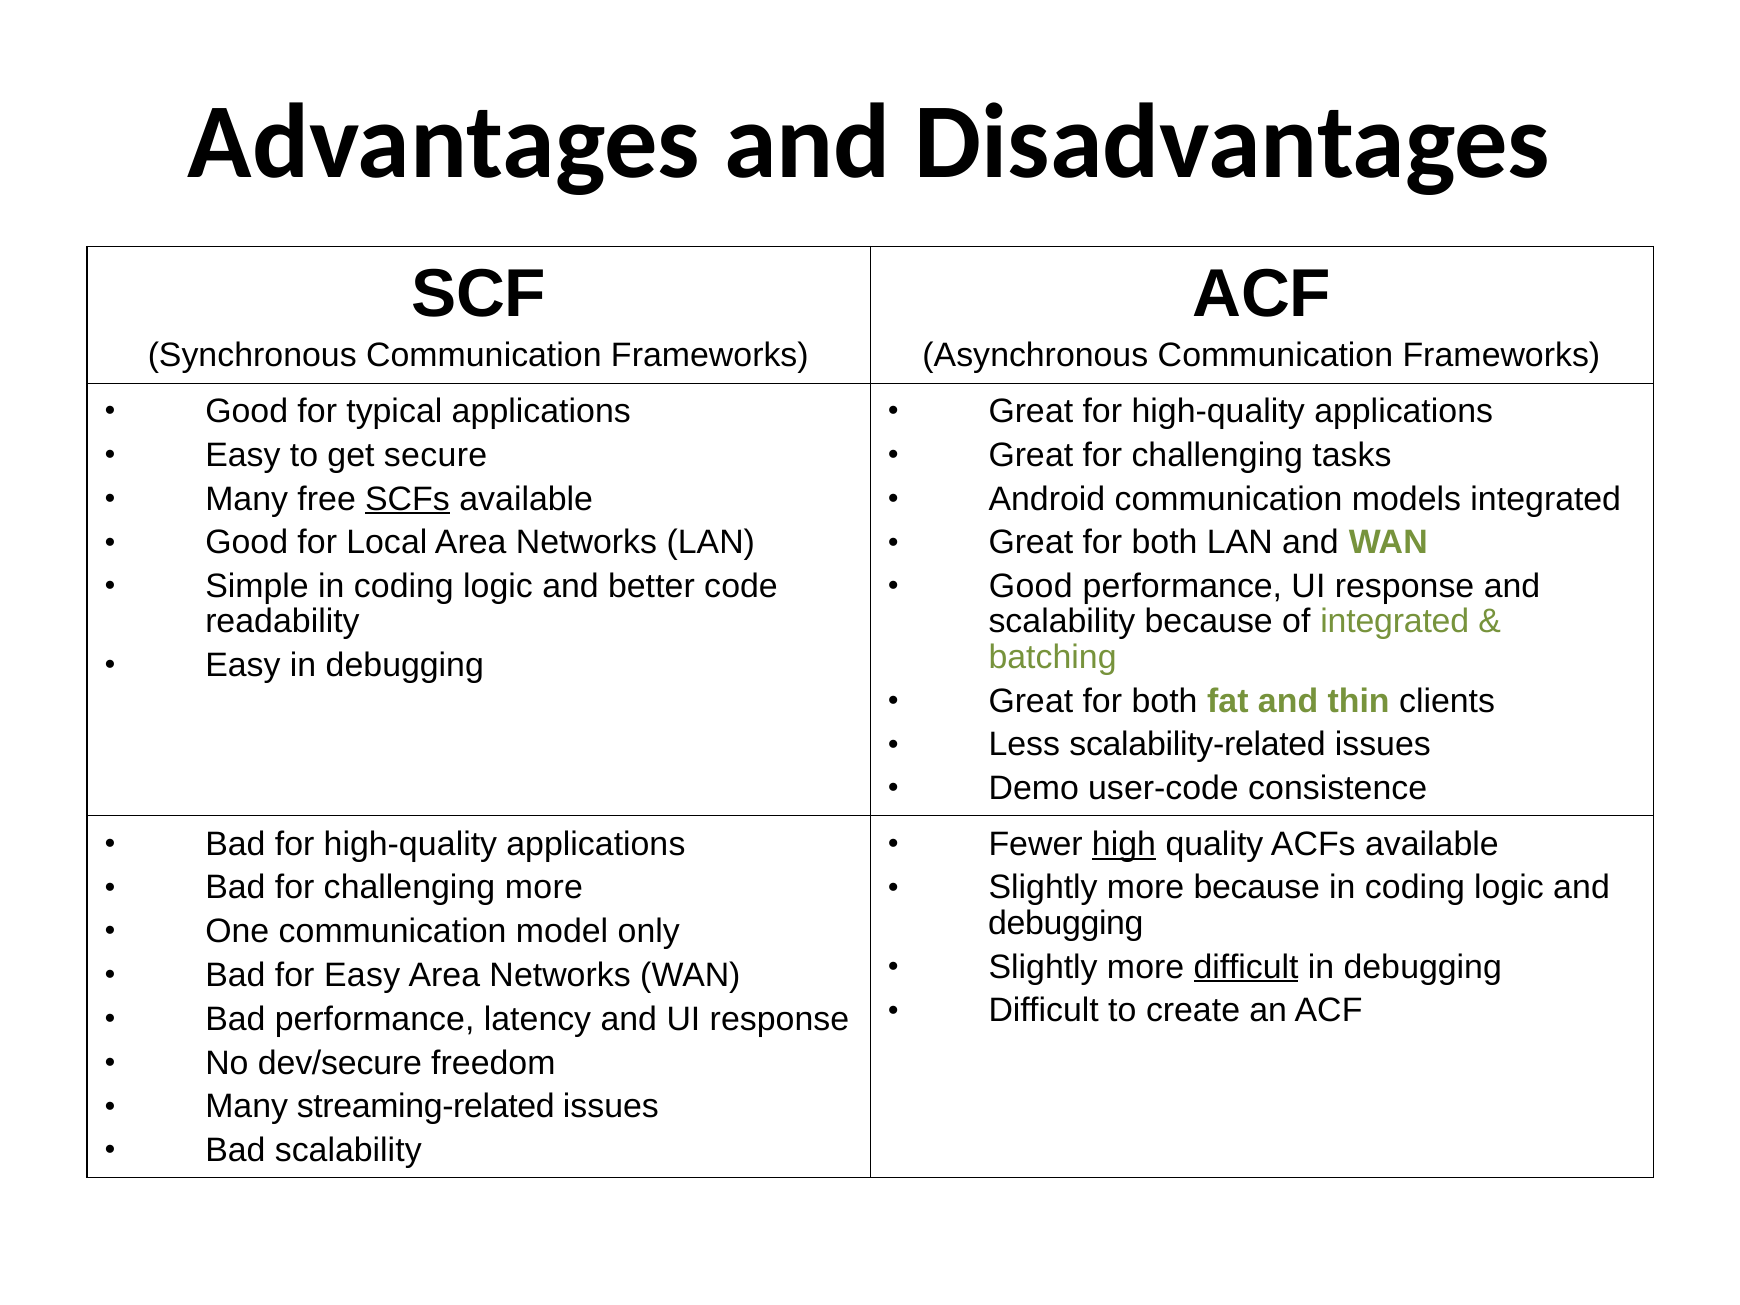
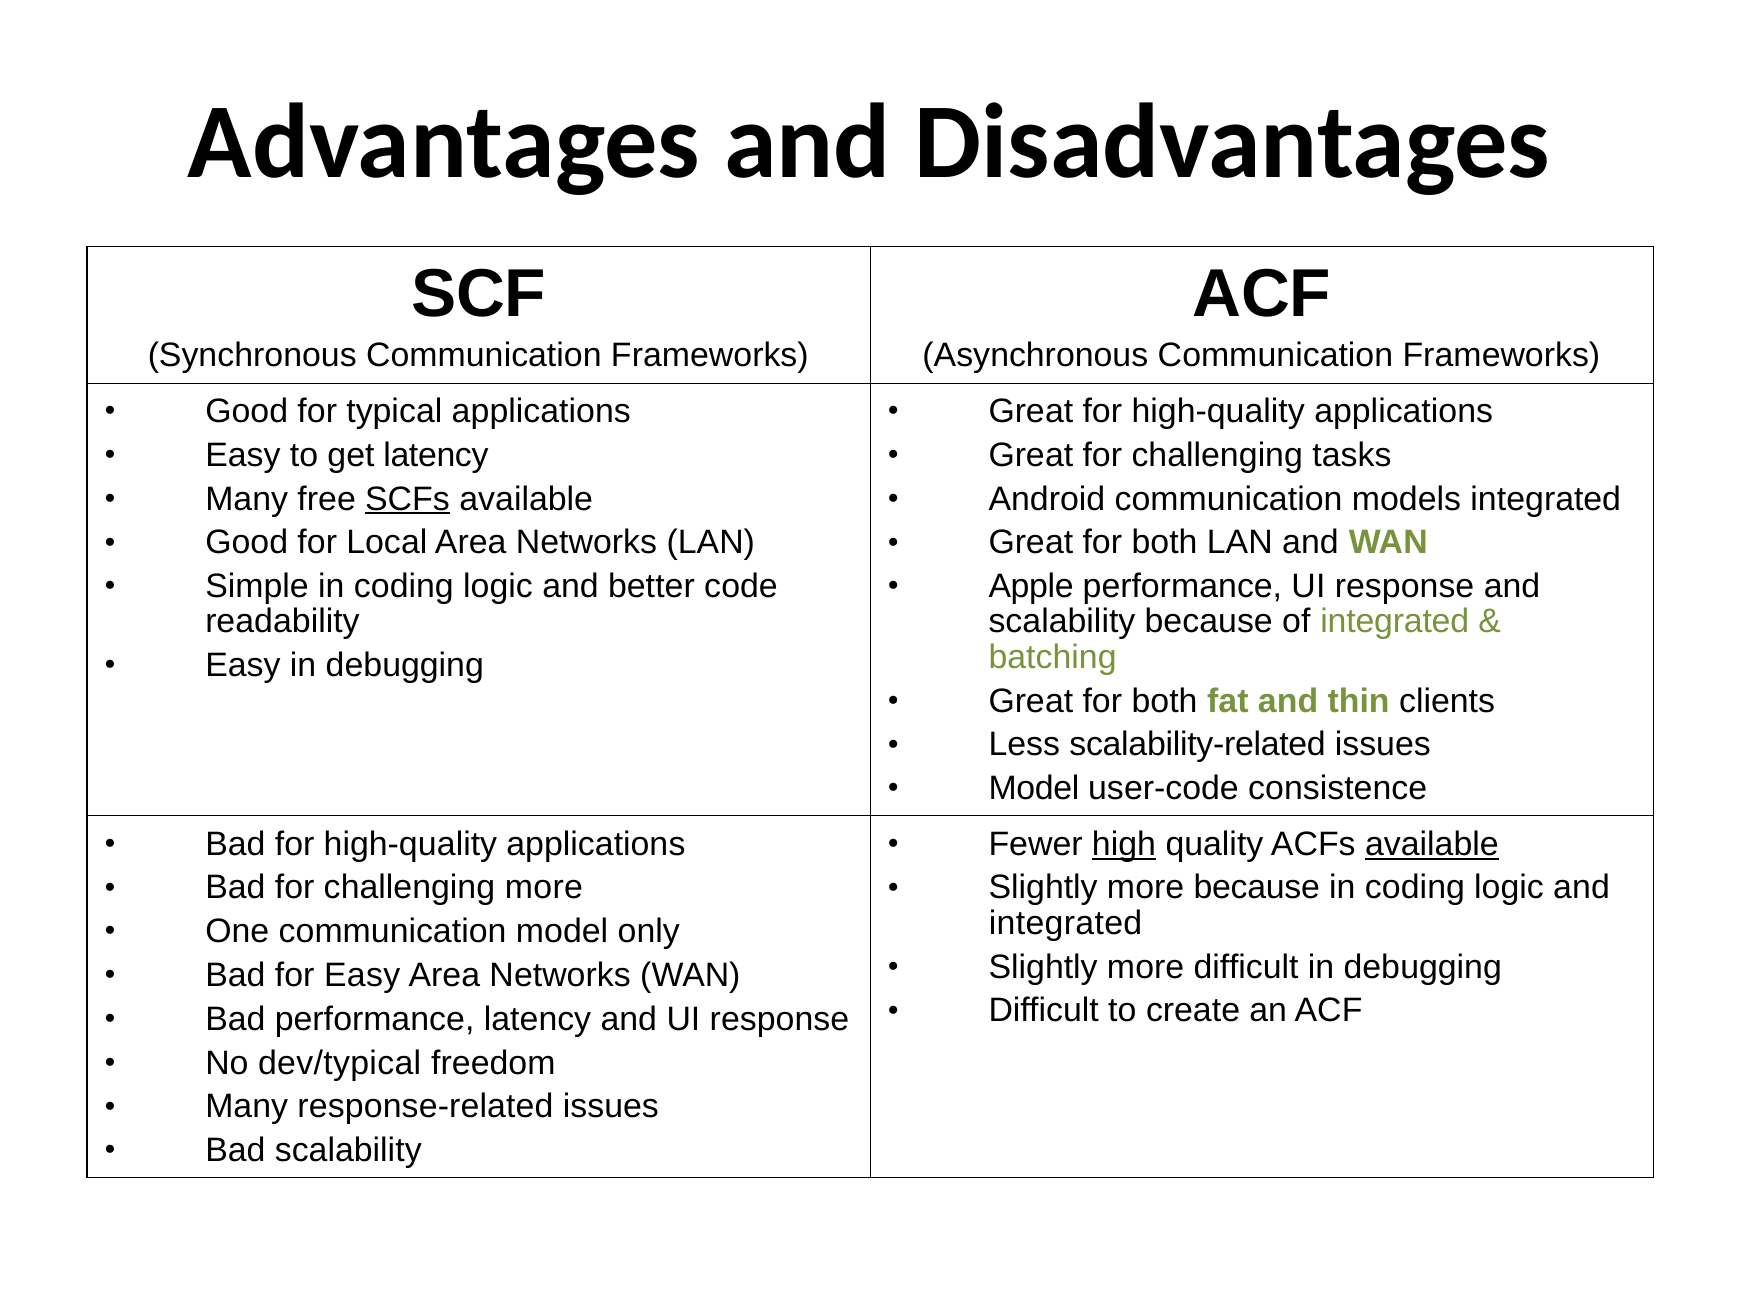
get secure: secure -> latency
Good at (1031, 586): Good -> Apple
Demo at (1034, 788): Demo -> Model
available at (1432, 844) underline: none -> present
debugging at (1066, 923): debugging -> integrated
difficult at (1246, 967) underline: present -> none
dev/secure: dev/secure -> dev/typical
streaming-related: streaming-related -> response-related
